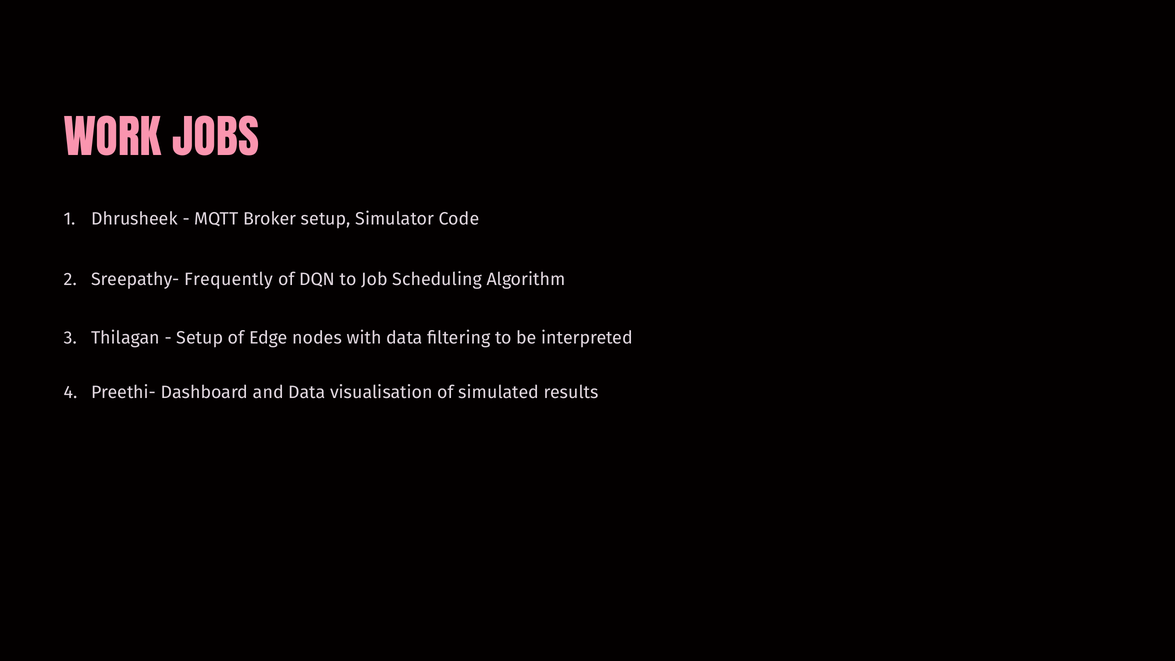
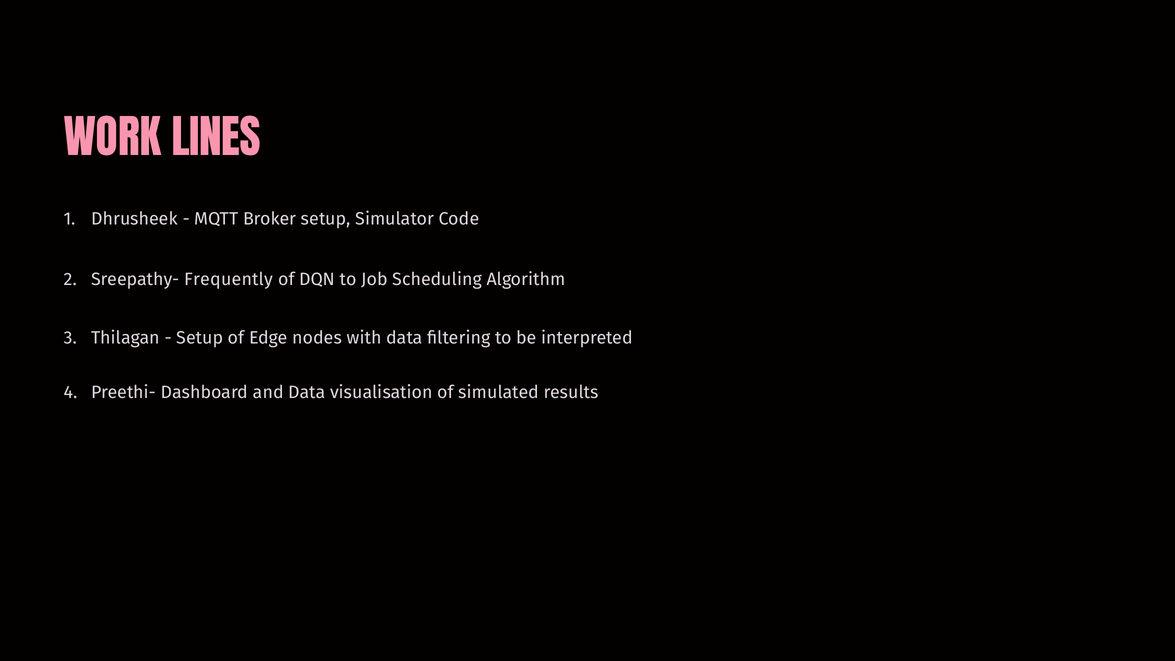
JOBS: JOBS -> LINES
